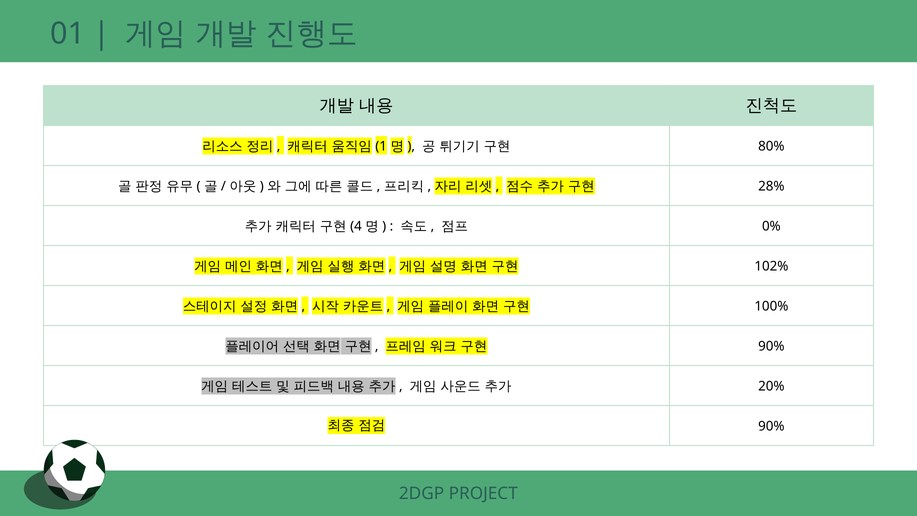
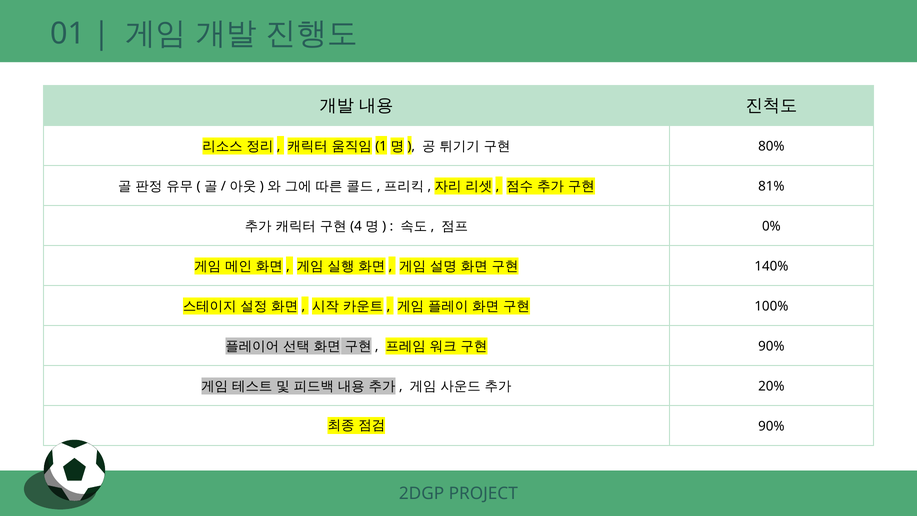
28%: 28% -> 81%
102%: 102% -> 140%
